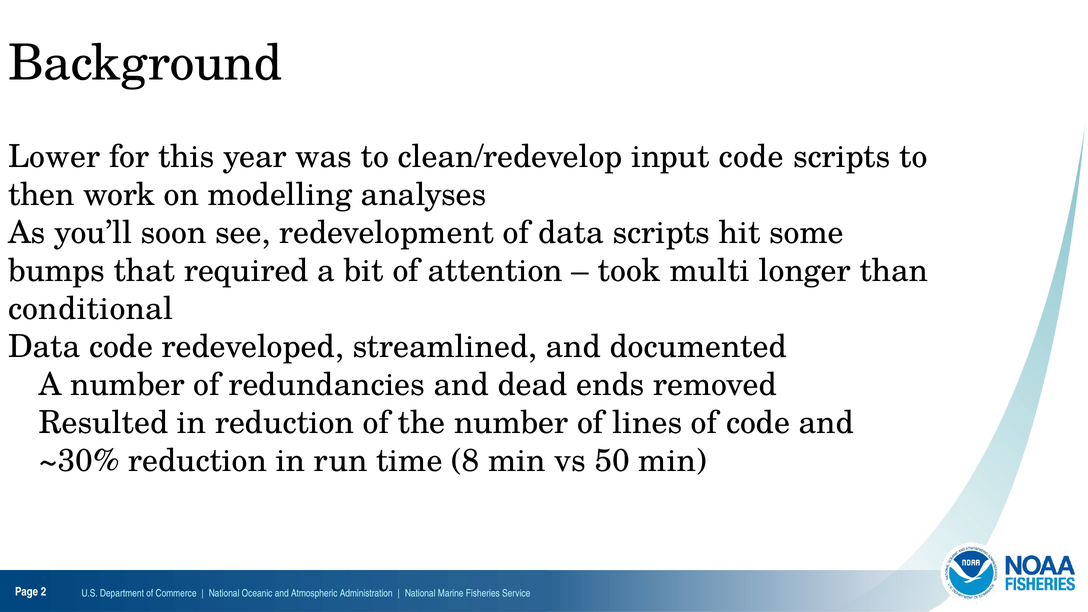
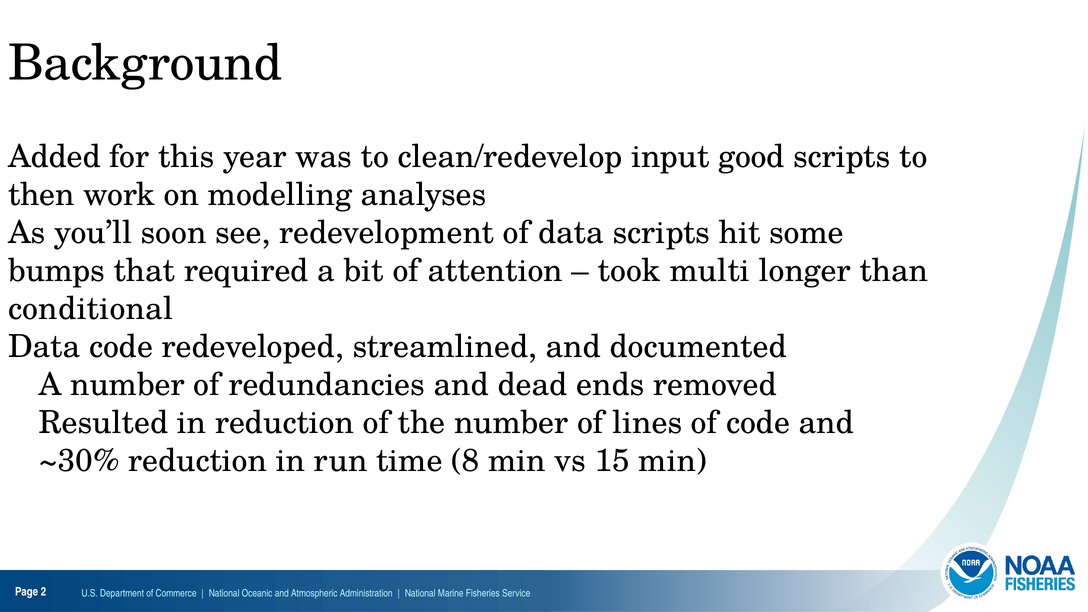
Lower: Lower -> Added
input code: code -> good
50: 50 -> 15
